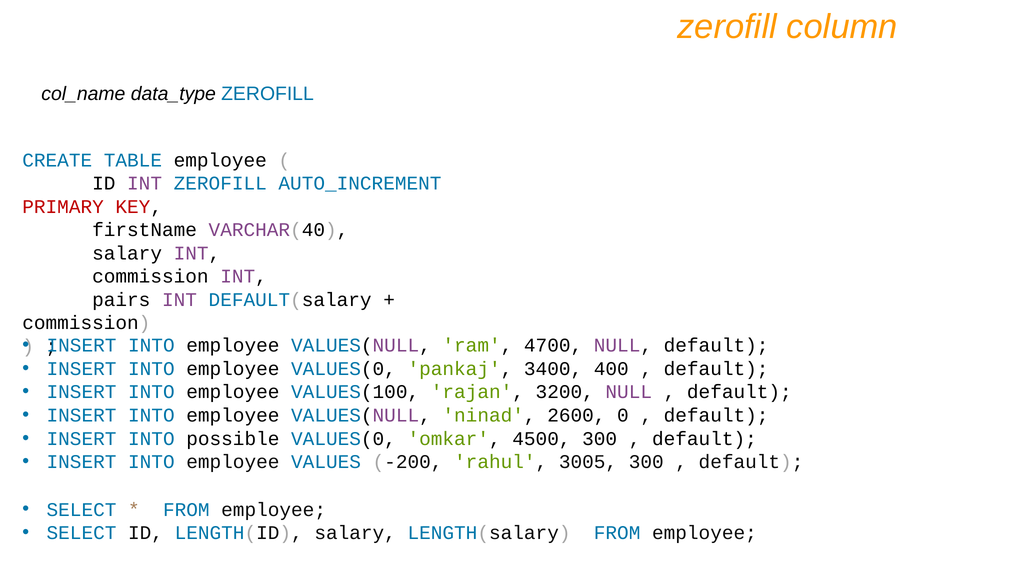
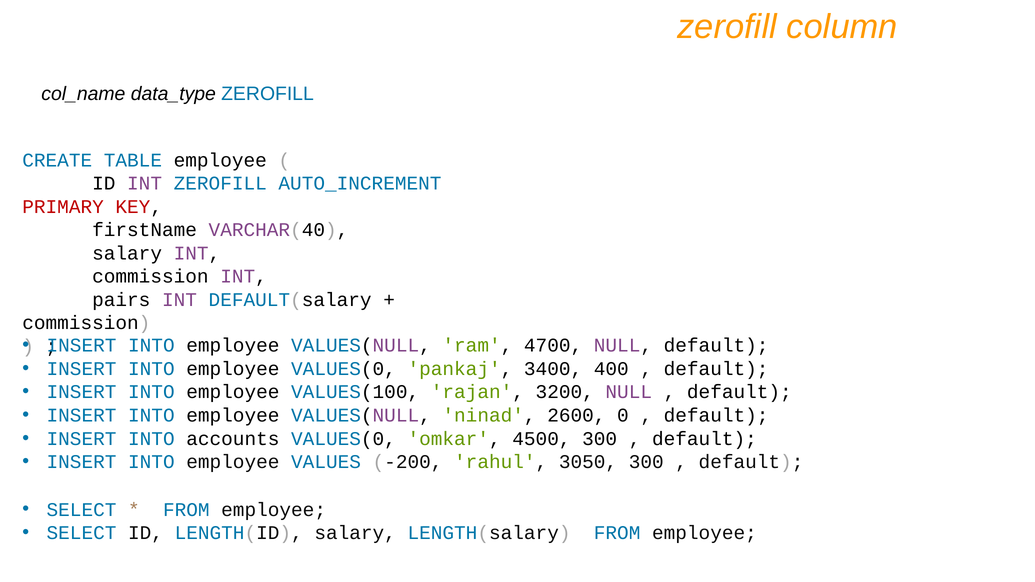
possible: possible -> accounts
3005: 3005 -> 3050
